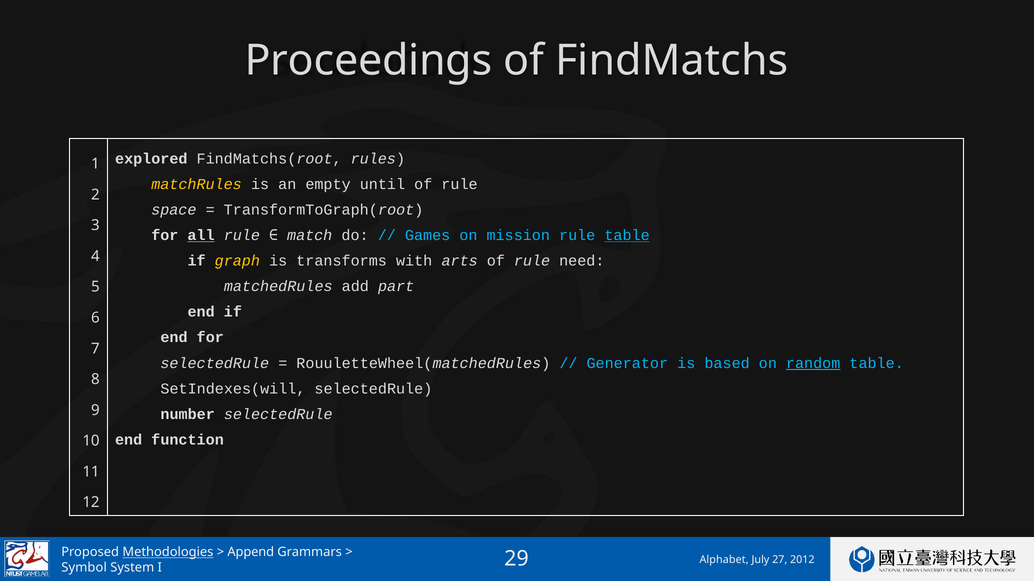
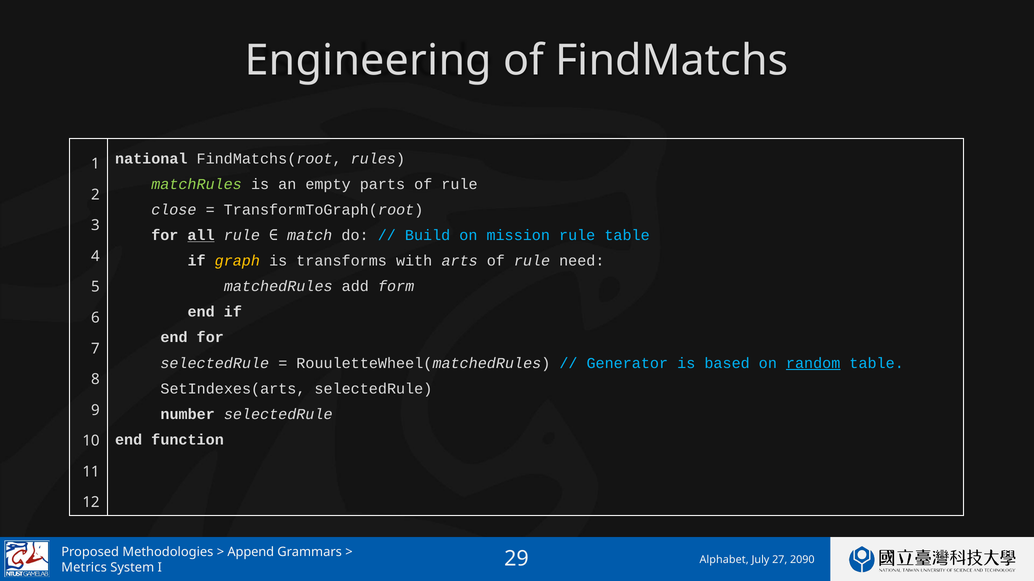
Proceedings: Proceedings -> Engineering
explored: explored -> national
matchRules colour: yellow -> light green
until: until -> parts
space: space -> close
Games: Games -> Build
table at (627, 236) underline: present -> none
part: part -> form
SetIndexes(will: SetIndexes(will -> SetIndexes(arts
Methodologies underline: present -> none
2012: 2012 -> 2090
Symbol: Symbol -> Metrics
